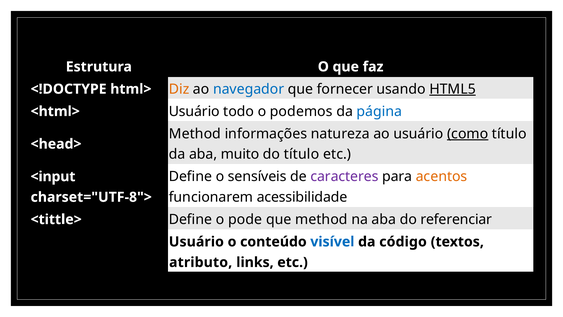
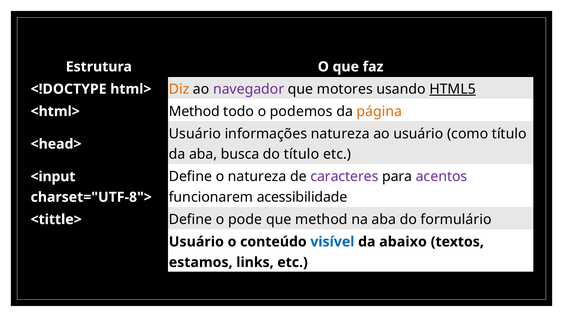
navegador colour: blue -> purple
fornecer: fornecer -> motores
Usuário at (194, 111): Usuário -> Method
página colour: blue -> orange
Method at (195, 134): Method -> Usuário
como underline: present -> none
muito: muito -> busca
o sensíveis: sensíveis -> natureza
acentos colour: orange -> purple
referenciar: referenciar -> formulário
código: código -> abaixo
atributo: atributo -> estamos
